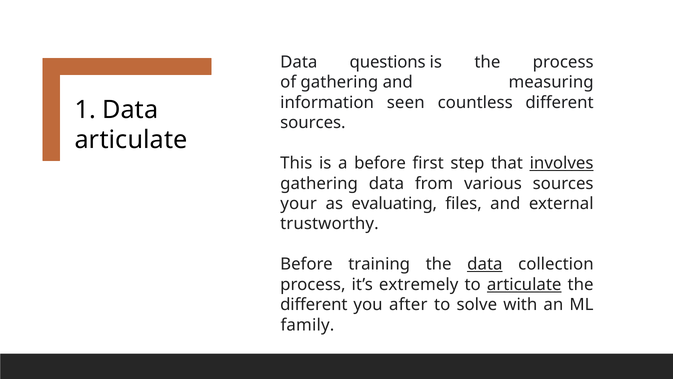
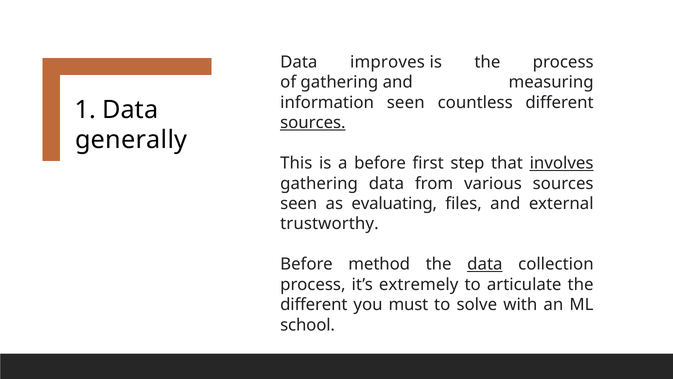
questions: questions -> improves
sources at (313, 123) underline: none -> present
articulate at (131, 140): articulate -> generally
your at (299, 203): your -> seen
training: training -> method
articulate at (524, 284) underline: present -> none
after: after -> must
family: family -> school
